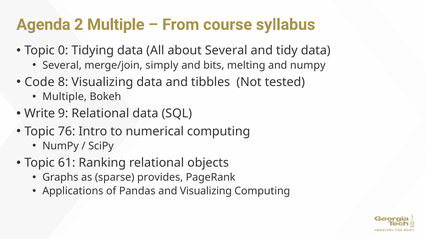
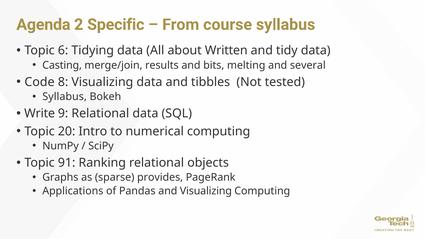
2 Multiple: Multiple -> Specific
0: 0 -> 6
about Several: Several -> Written
Several at (62, 65): Several -> Casting
simply: simply -> results
and numpy: numpy -> several
Multiple at (65, 97): Multiple -> Syllabus
76: 76 -> 20
61: 61 -> 91
